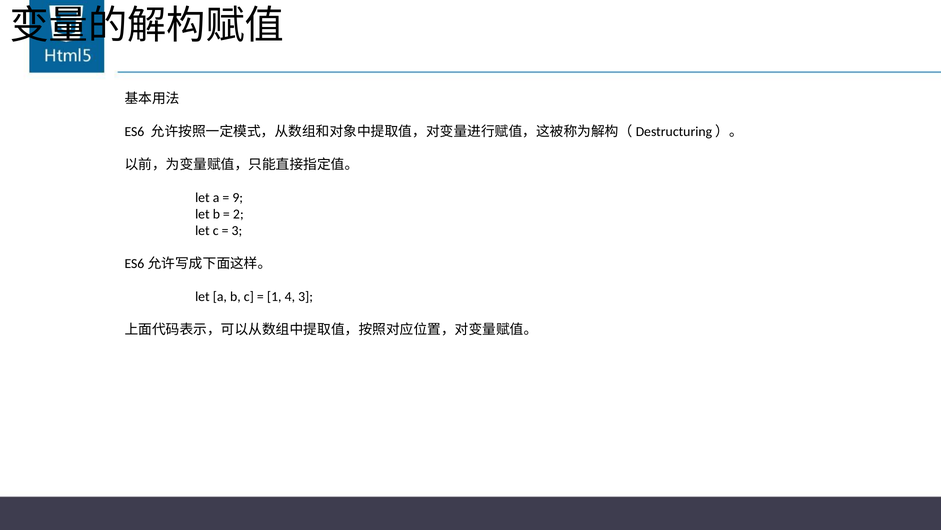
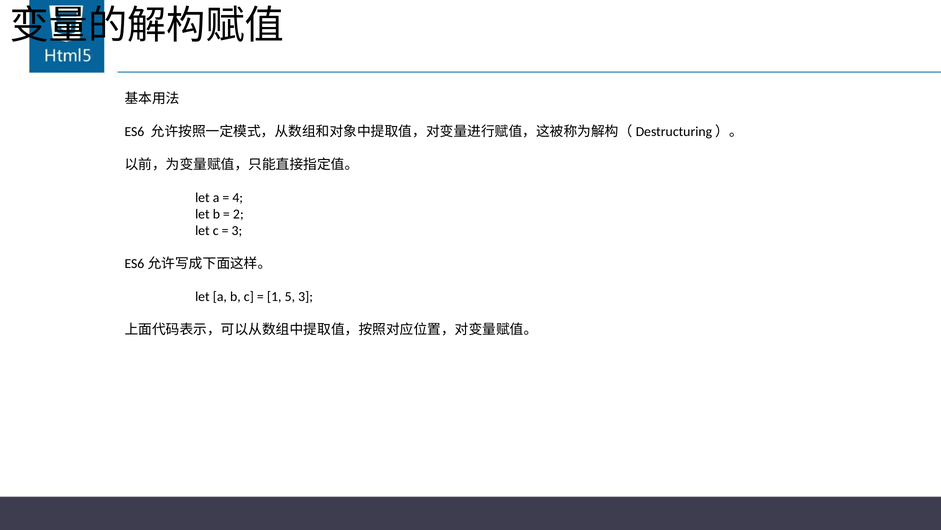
9: 9 -> 4
4: 4 -> 5
